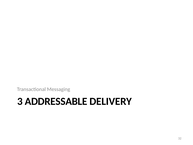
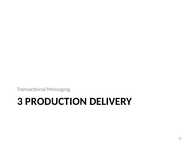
ADDRESSABLE: ADDRESSABLE -> PRODUCTION
